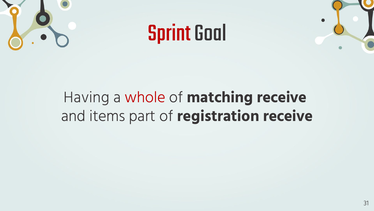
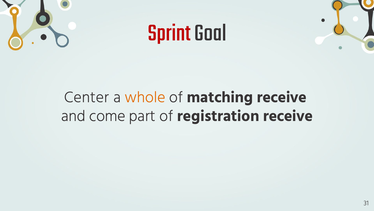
Having: Having -> Center
whole colour: red -> orange
items: items -> come
